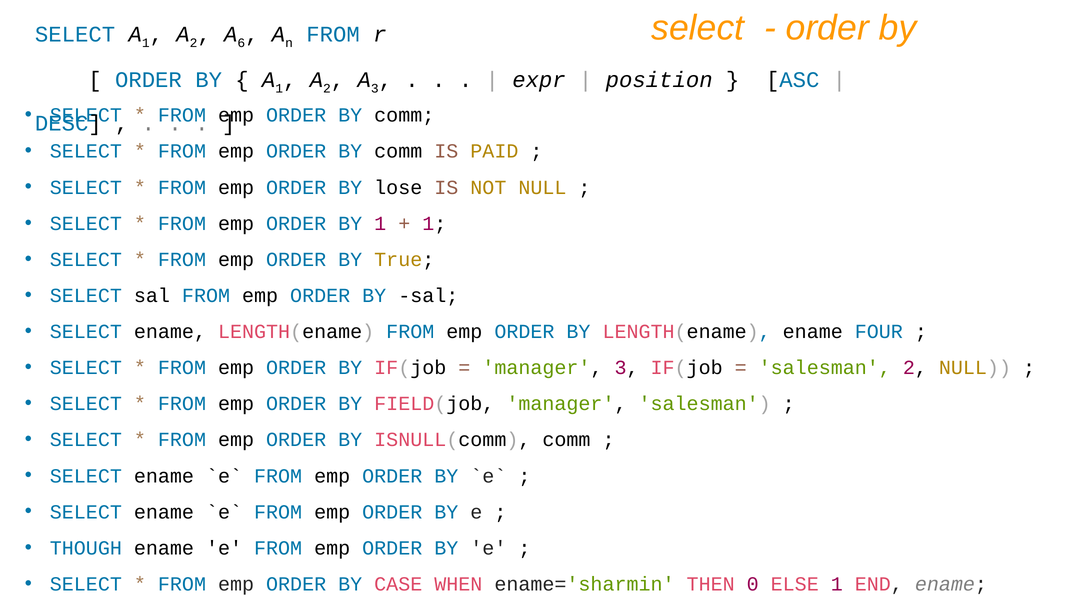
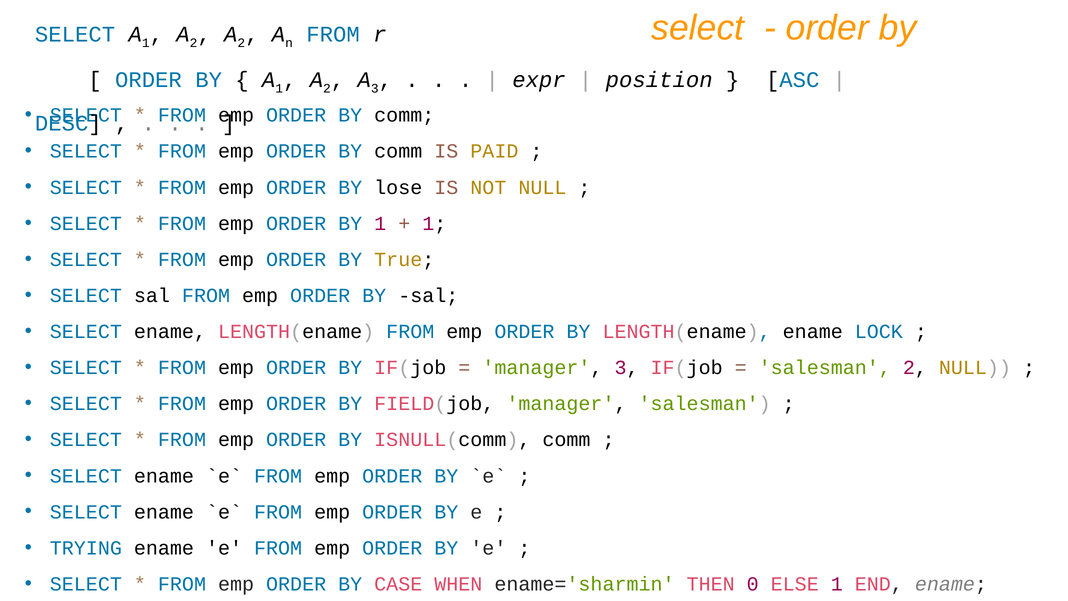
6 at (241, 43): 6 -> 2
FOUR: FOUR -> LOCK
THOUGH: THOUGH -> TRYING
